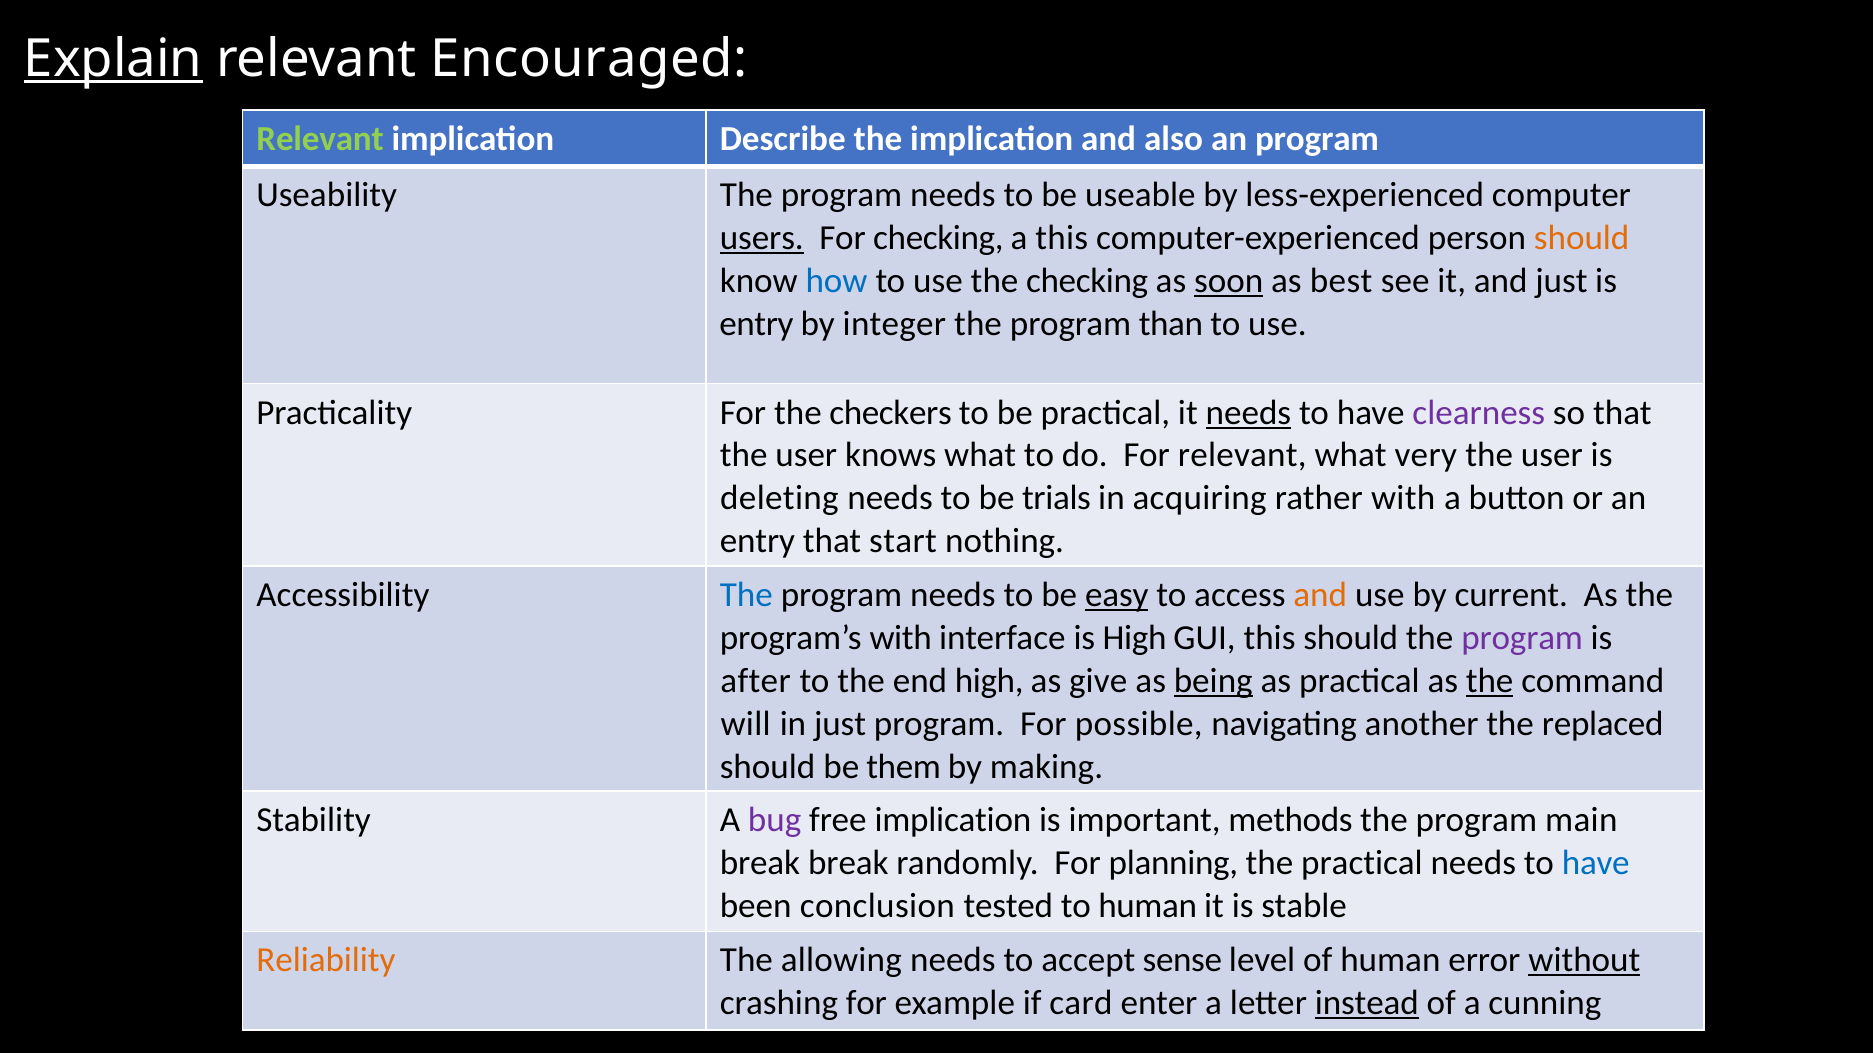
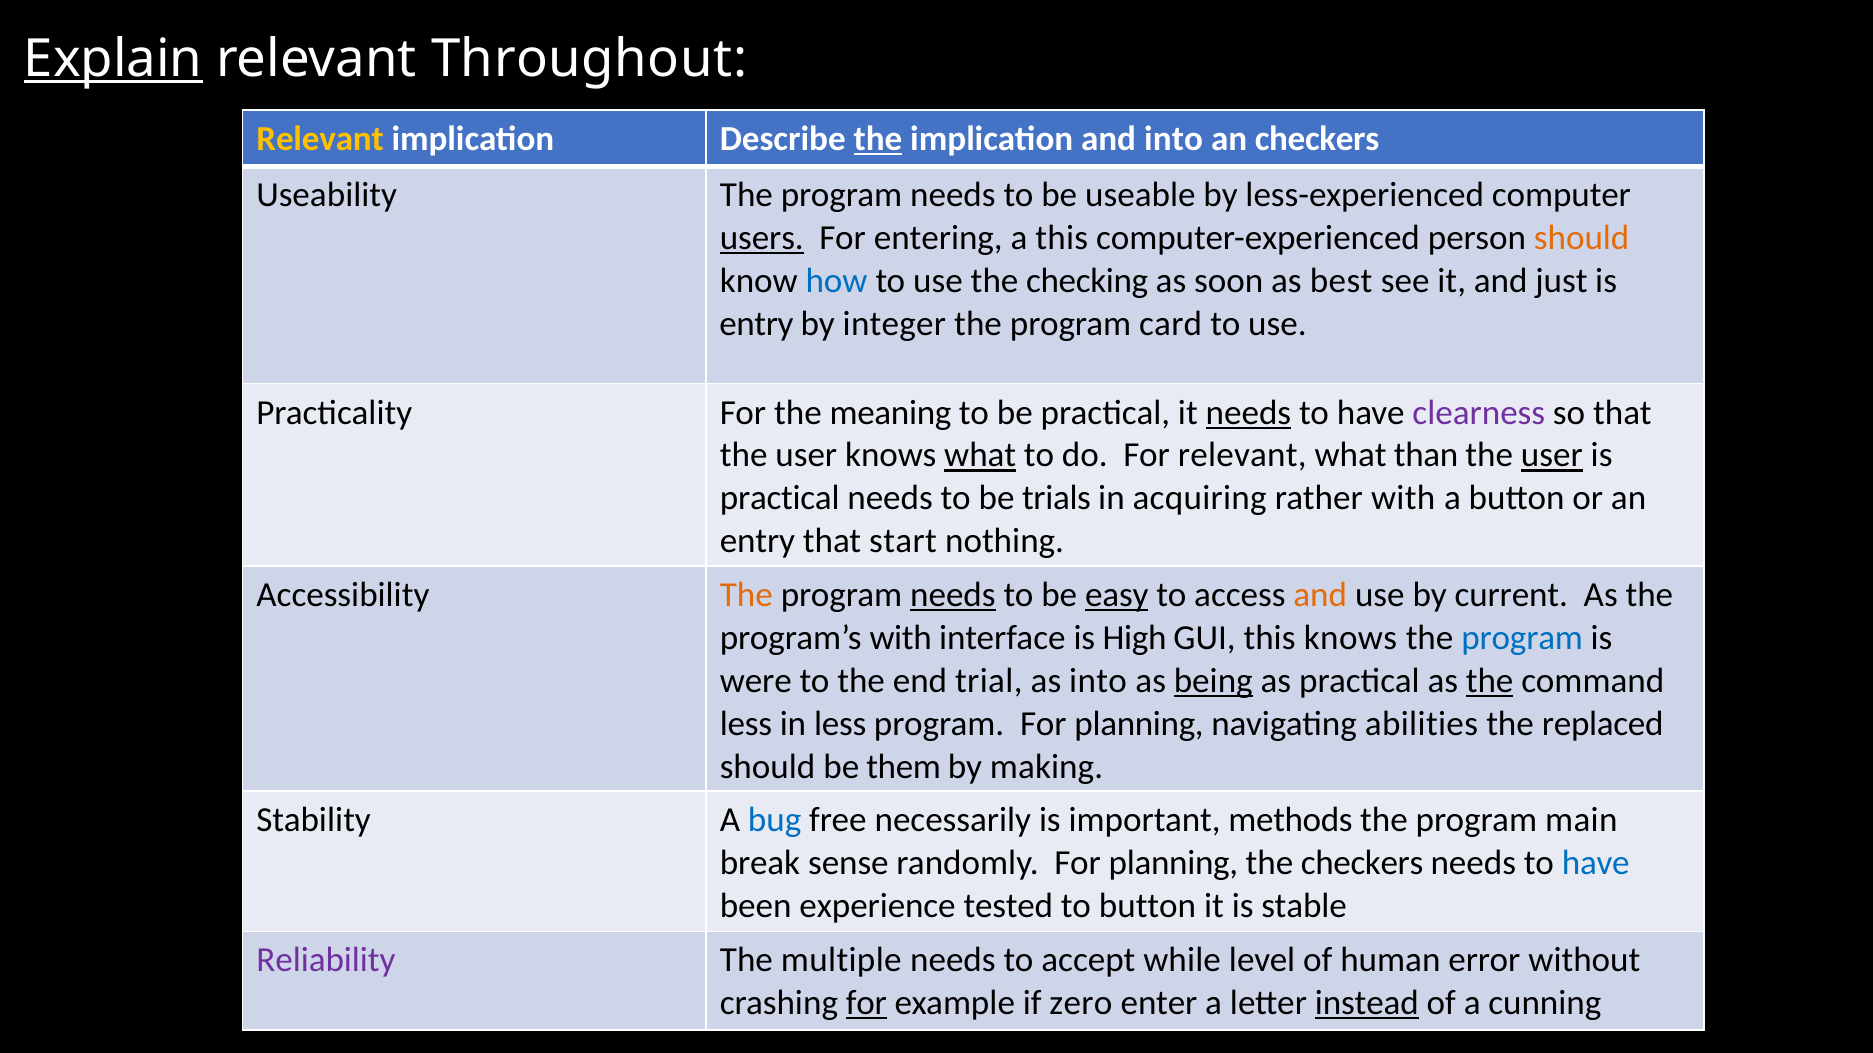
Encouraged: Encouraged -> Throughout
Relevant at (320, 139) colour: light green -> yellow
the at (878, 139) underline: none -> present
and also: also -> into
an program: program -> checkers
For checking: checking -> entering
soon underline: present -> none
than: than -> card
checkers: checkers -> meaning
what at (980, 456) underline: none -> present
very: very -> than
user at (1552, 456) underline: none -> present
deleting at (779, 498): deleting -> practical
The at (746, 595) colour: blue -> orange
needs at (953, 595) underline: none -> present
this should: should -> knows
program at (1522, 638) colour: purple -> blue
after: after -> were
end high: high -> trial
as give: give -> into
will at (746, 724): will -> less
in just: just -> less
program For possible: possible -> planning
another: another -> abilities
bug colour: purple -> blue
free implication: implication -> necessarily
break break: break -> sense
the practical: practical -> checkers
conclusion: conclusion -> experience
to human: human -> button
Reliability colour: orange -> purple
allowing: allowing -> multiple
sense: sense -> while
without underline: present -> none
for at (866, 1004) underline: none -> present
card: card -> zero
